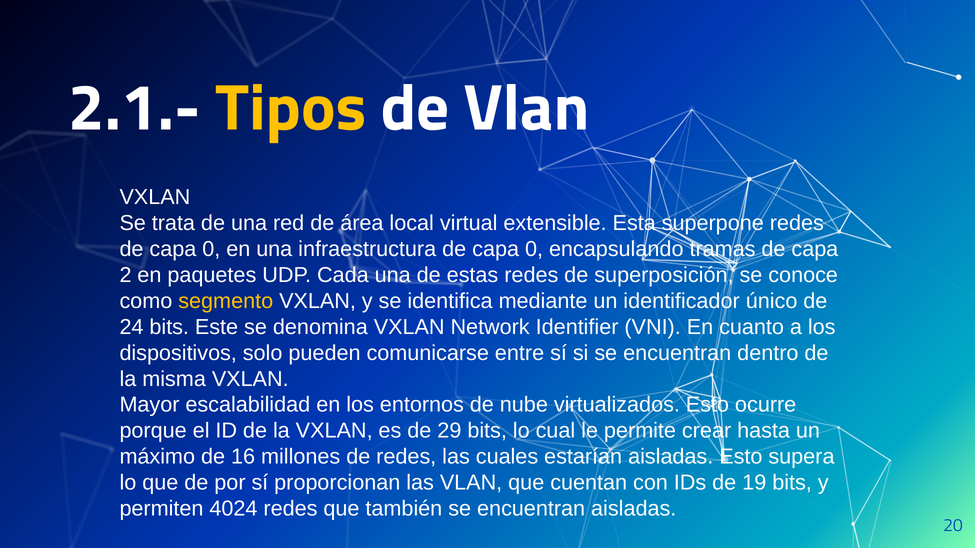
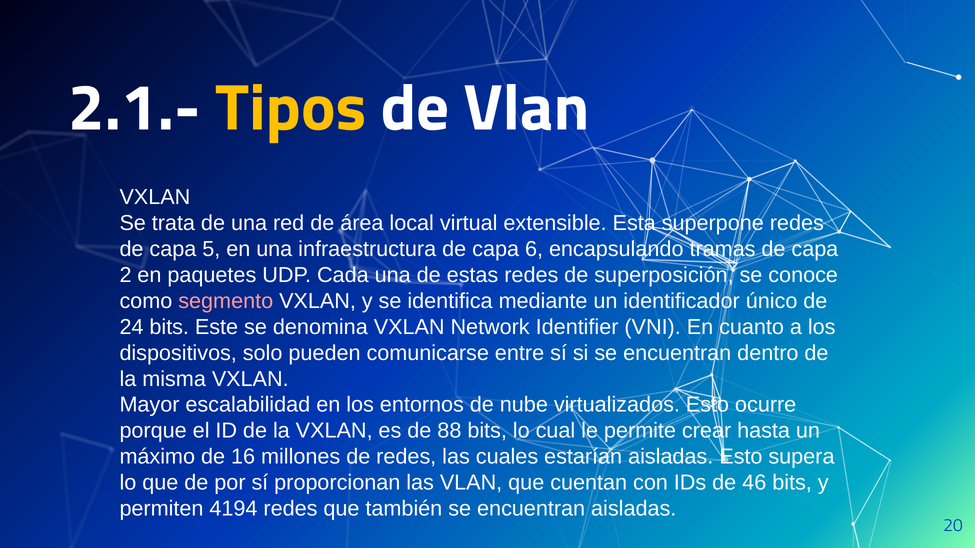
0 at (211, 249): 0 -> 5
infraestructura de capa 0: 0 -> 6
segmento colour: yellow -> pink
29: 29 -> 88
19: 19 -> 46
4024: 4024 -> 4194
